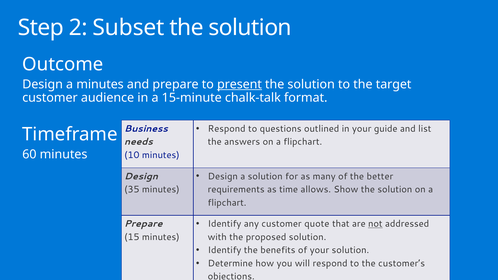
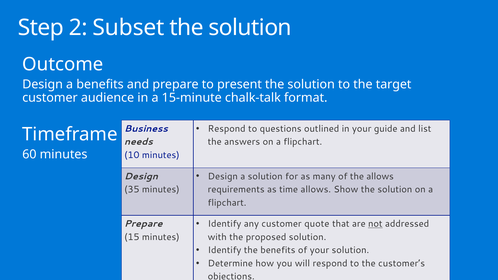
a minutes: minutes -> benefits
present underline: present -> none
the better: better -> allows
